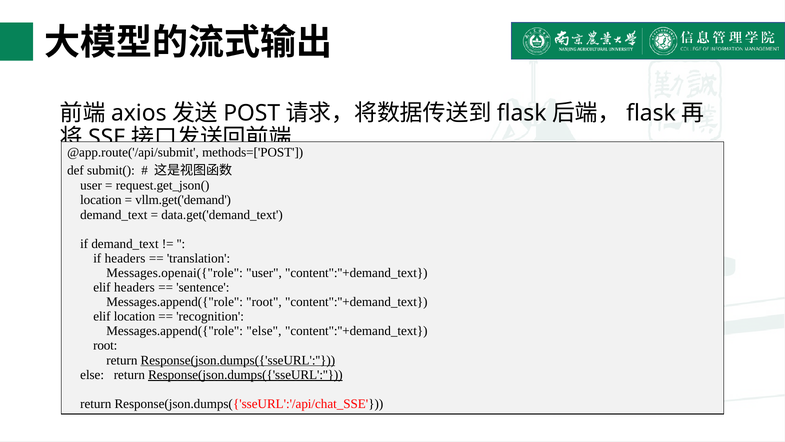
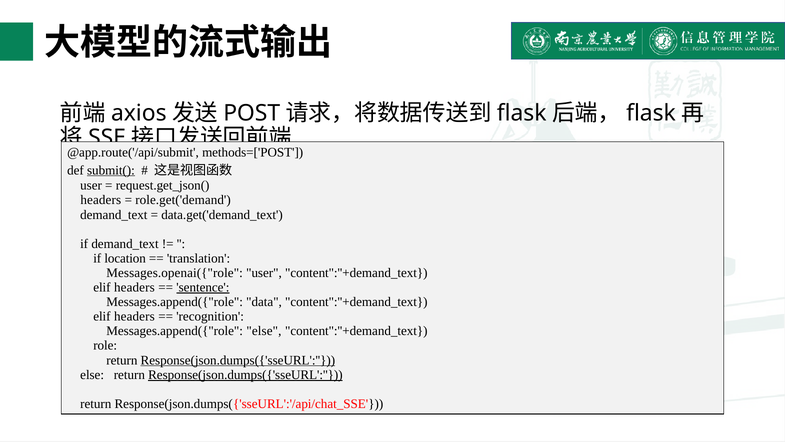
submit( underline: none -> present
location at (101, 200): location -> headers
vllm.get('demand: vllm.get('demand -> role.get('demand
if headers: headers -> location
sentence underline: none -> present
Messages.append({"role root: root -> data
location at (135, 316): location -> headers
root at (105, 345): root -> role
